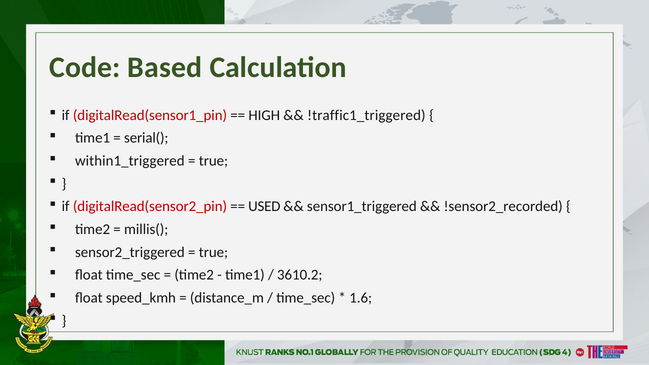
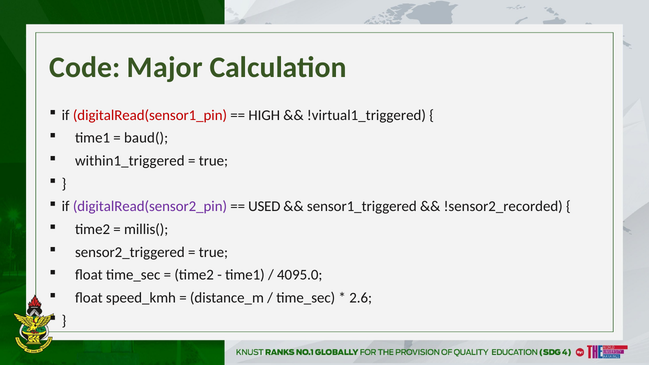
Based: Based -> Major
!traffic1_triggered: !traffic1_triggered -> !virtual1_triggered
serial(: serial( -> baud(
digitalRead(sensor2_pin colour: red -> purple
3610.2: 3610.2 -> 4095.0
1.6: 1.6 -> 2.6
